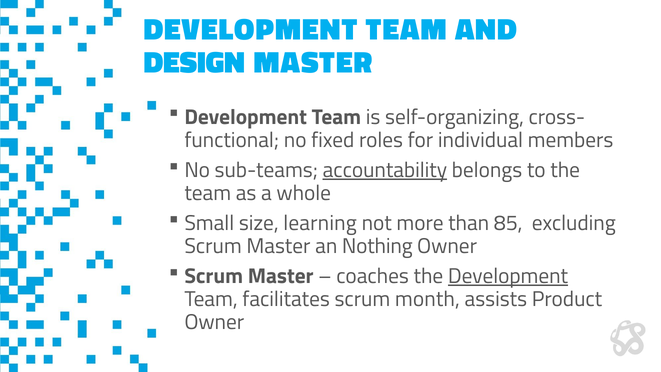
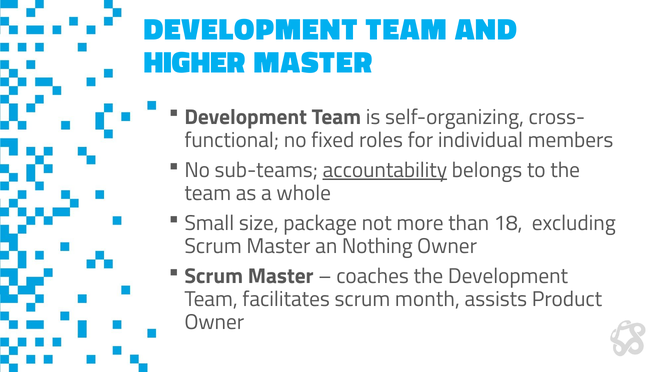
DESIGN: DESIGN -> HIGHER
learning: learning -> package
85: 85 -> 18
Development at (508, 276) underline: present -> none
